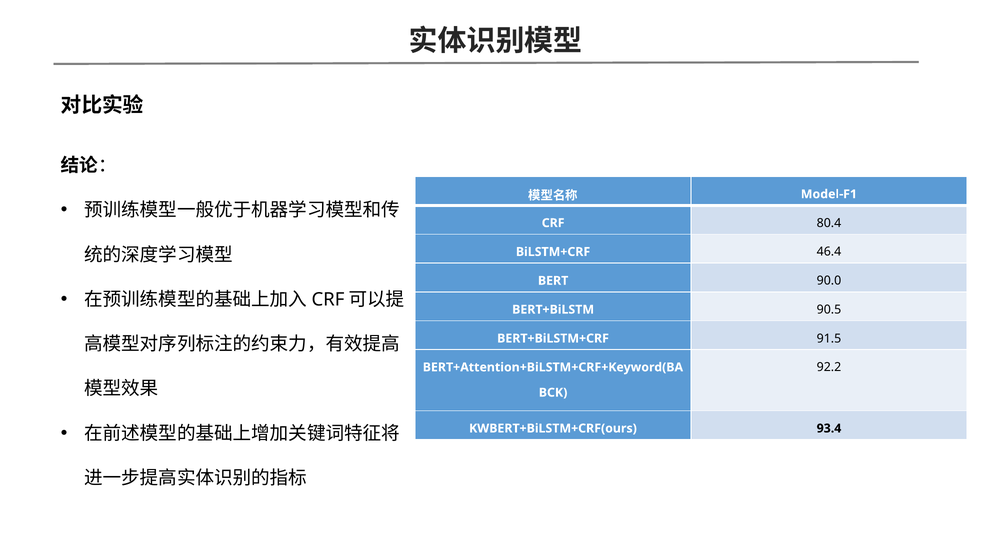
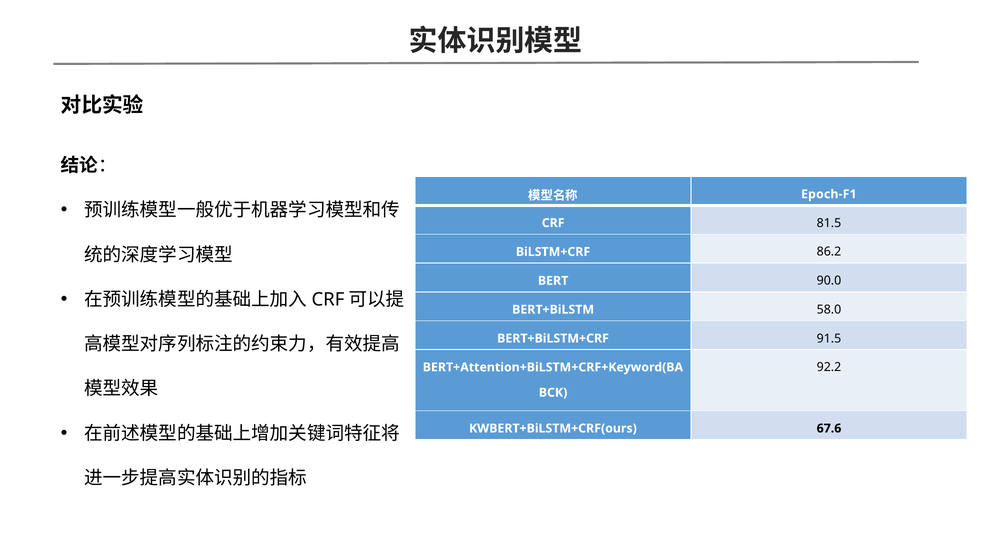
Model-F1: Model-F1 -> Epoch-F1
80.4: 80.4 -> 81.5
46.4: 46.4 -> 86.2
90.5: 90.5 -> 58.0
93.4: 93.4 -> 67.6
